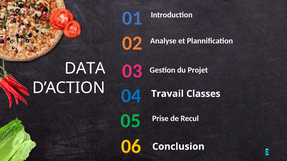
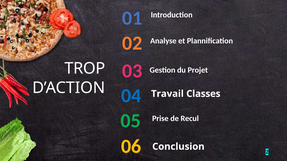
DATA: DATA -> TROP
